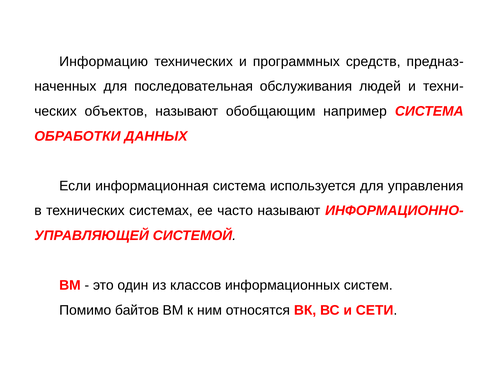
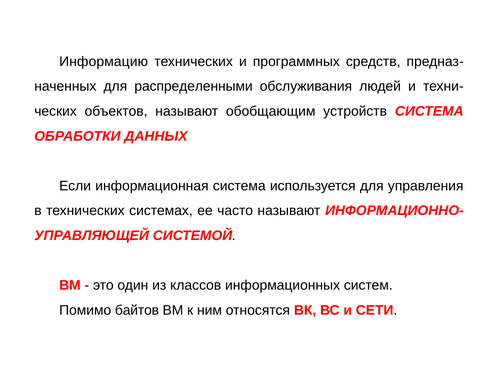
последовательная: последовательная -> распределенными
например: например -> устройств
